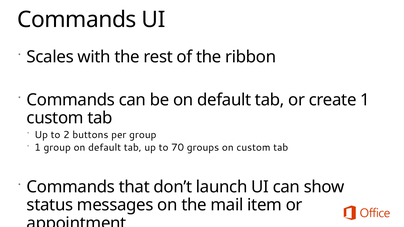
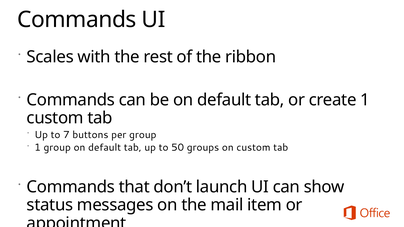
2: 2 -> 7
70: 70 -> 50
